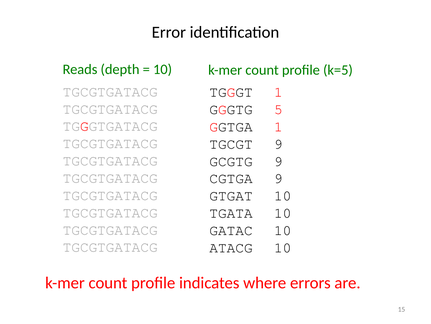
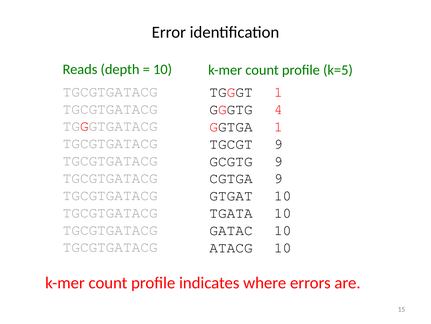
5: 5 -> 4
